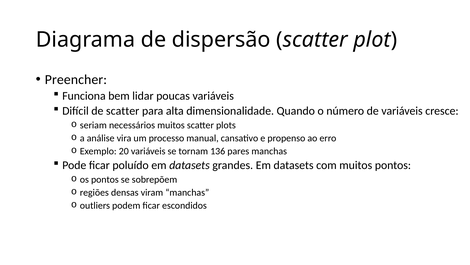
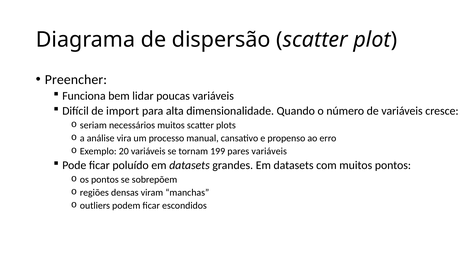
de scatter: scatter -> import
136: 136 -> 199
pares manchas: manchas -> variáveis
